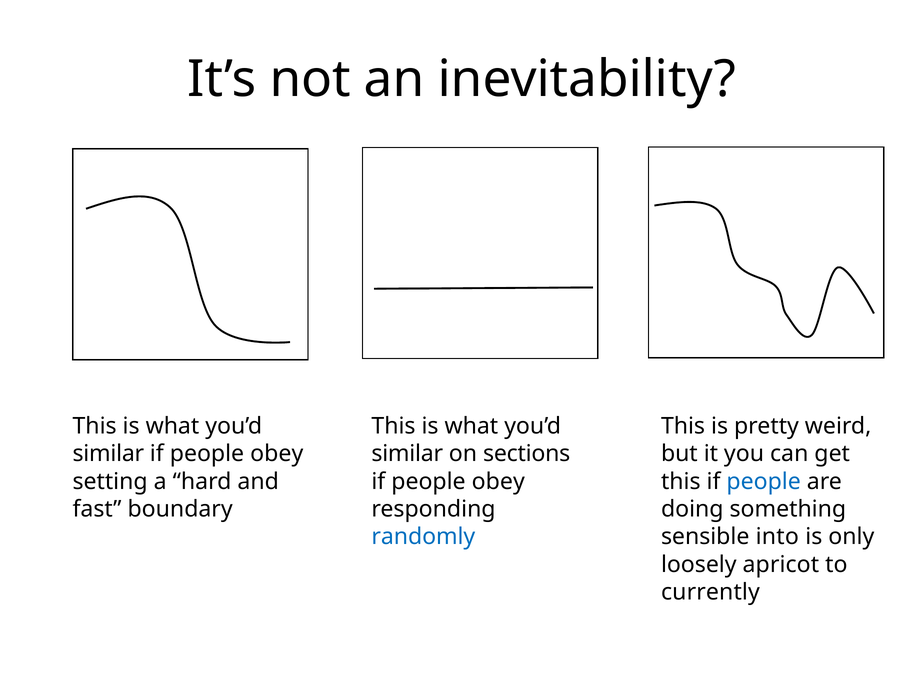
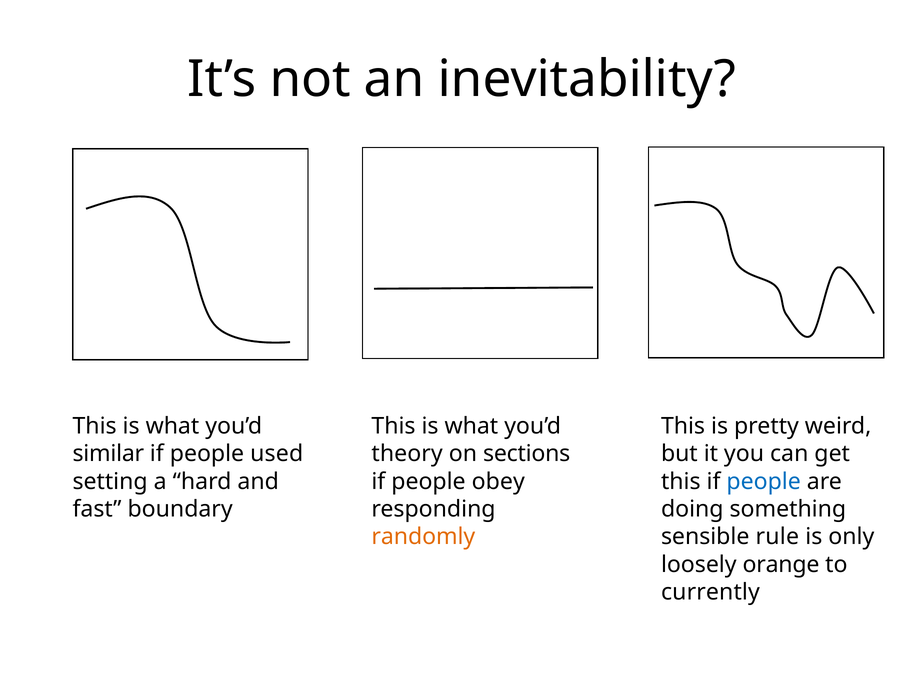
obey at (277, 454): obey -> used
similar at (407, 454): similar -> theory
randomly colour: blue -> orange
into: into -> rule
apricot: apricot -> orange
